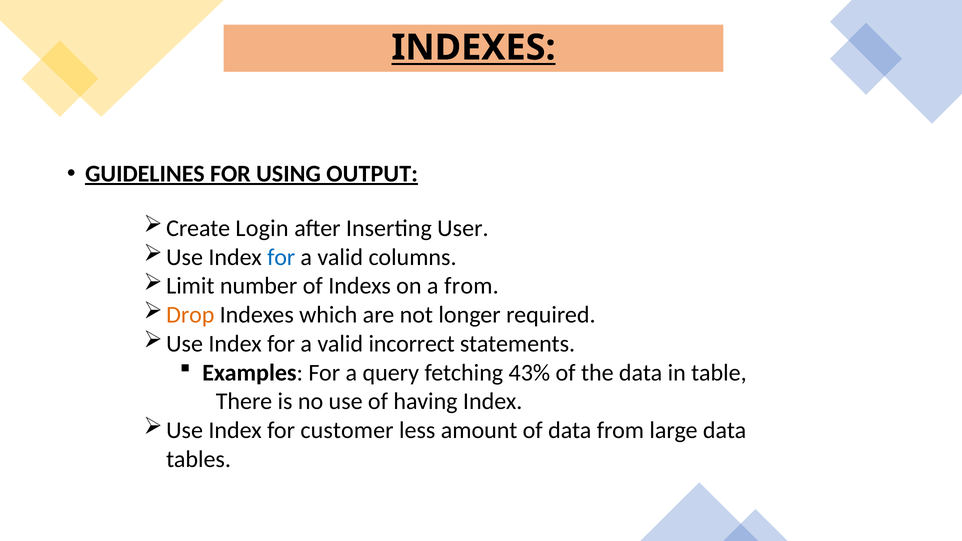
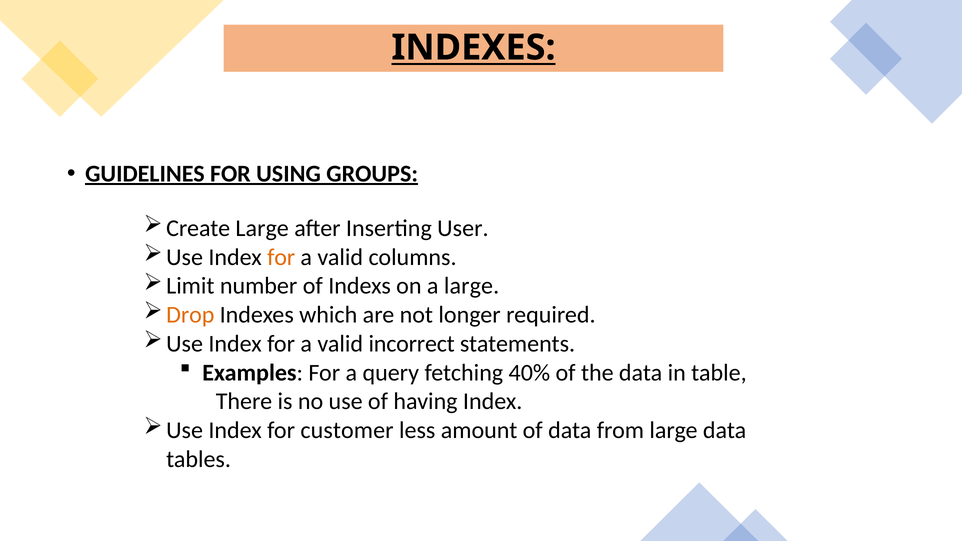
OUTPUT: OUTPUT -> GROUPS
Create Login: Login -> Large
for at (281, 257) colour: blue -> orange
a from: from -> large
43%: 43% -> 40%
